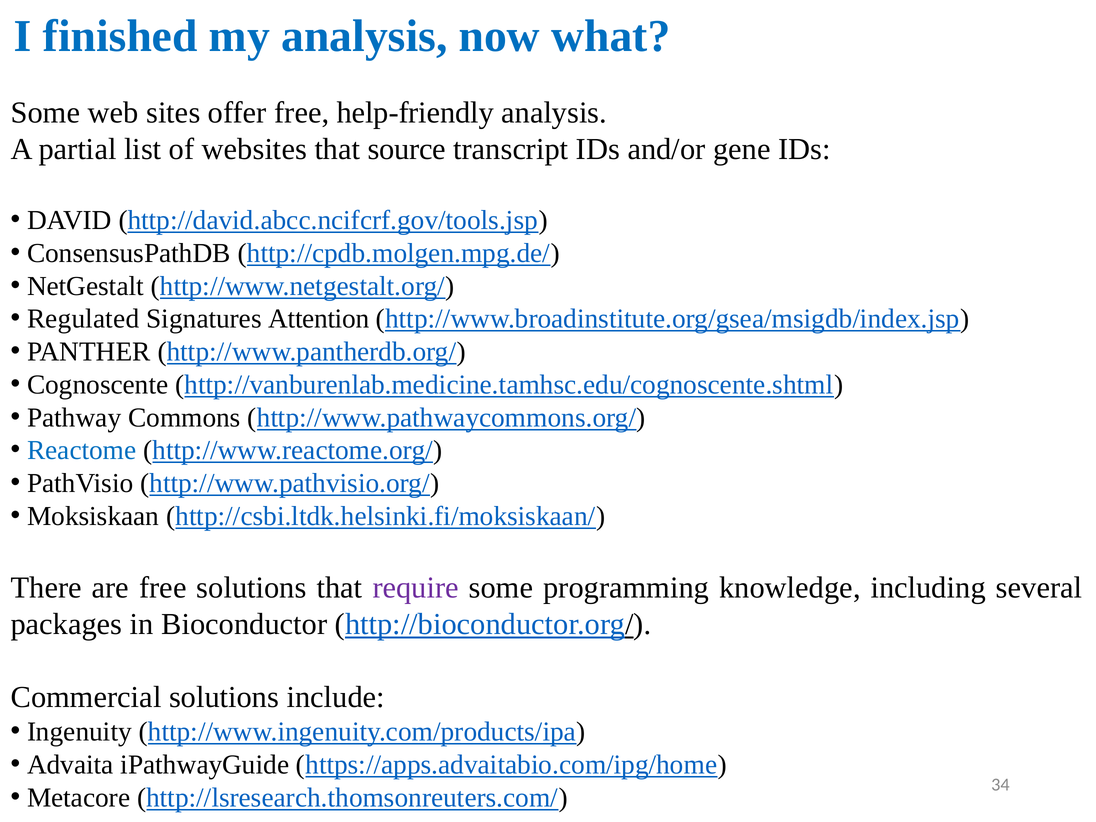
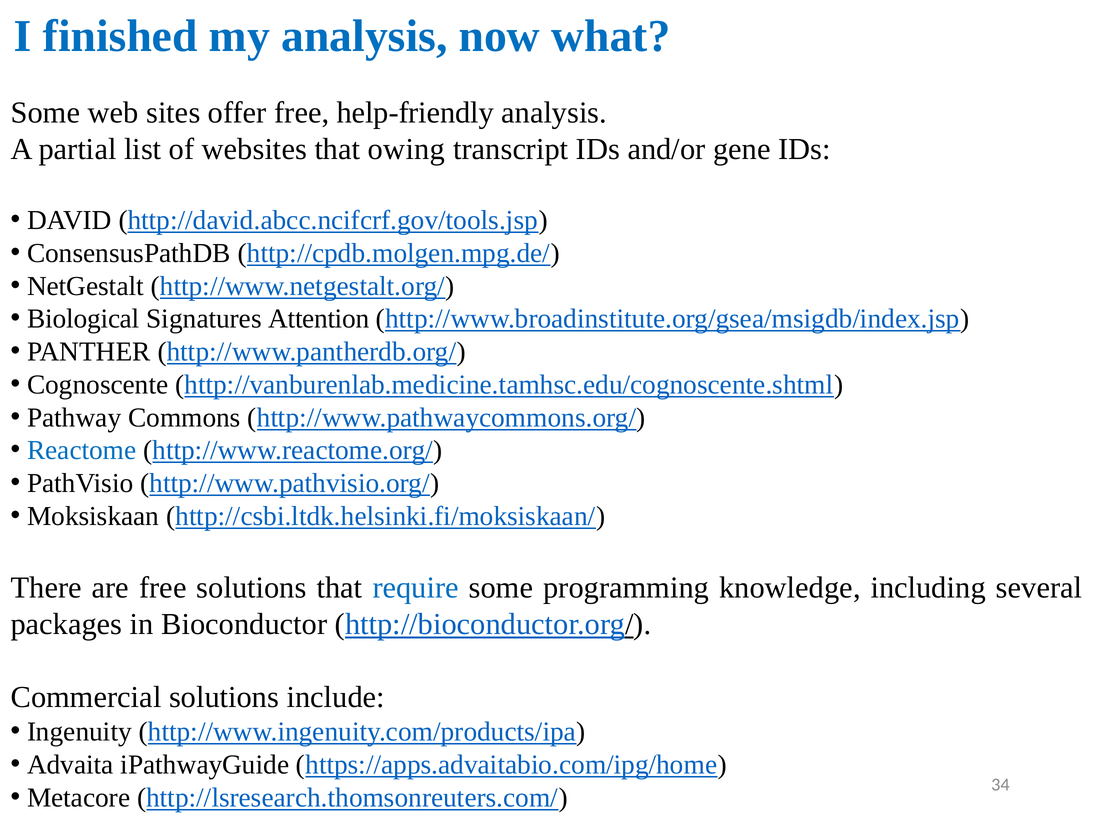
source: source -> owing
Regulated: Regulated -> Biological
require colour: purple -> blue
